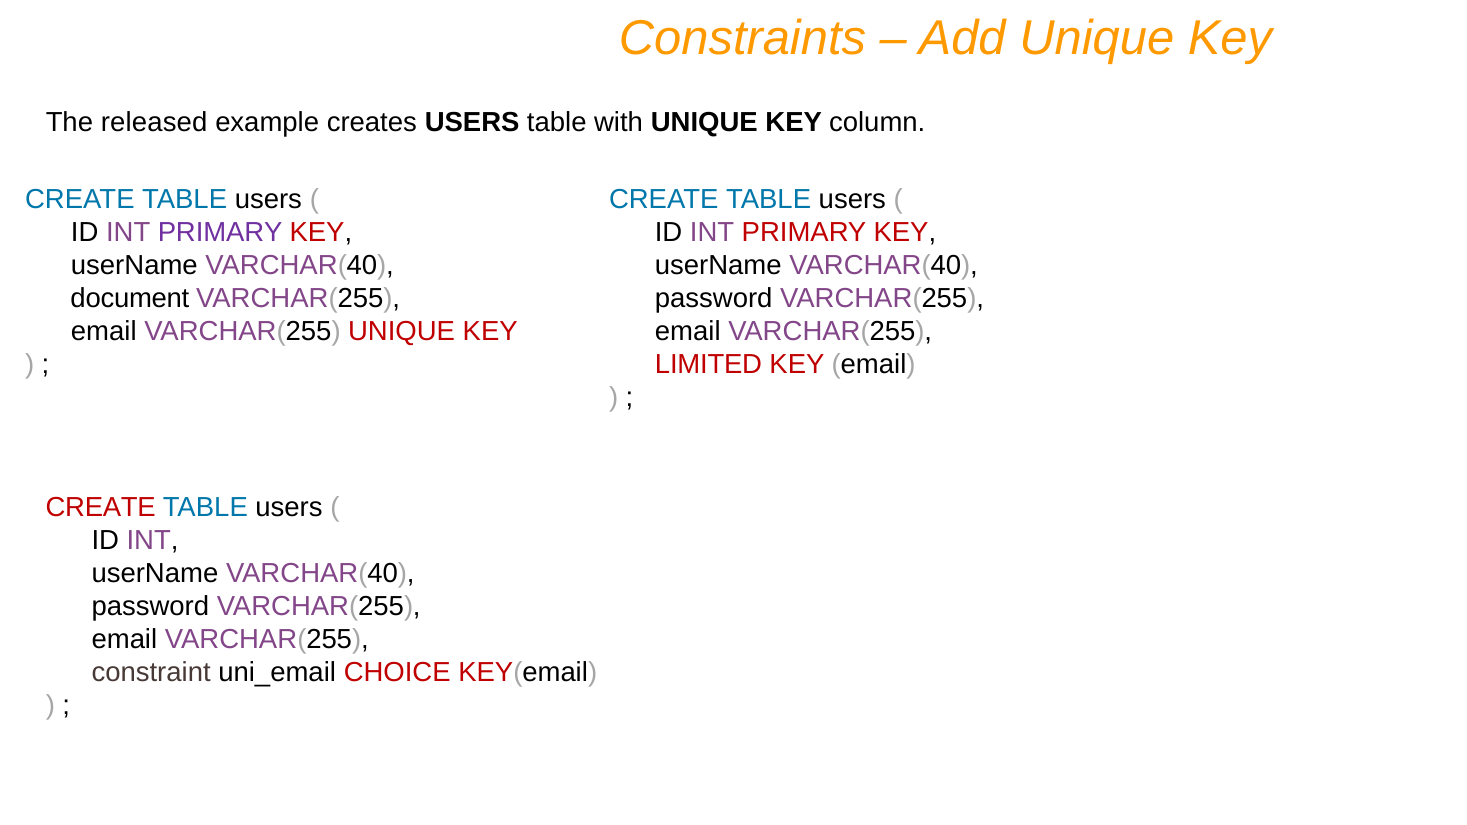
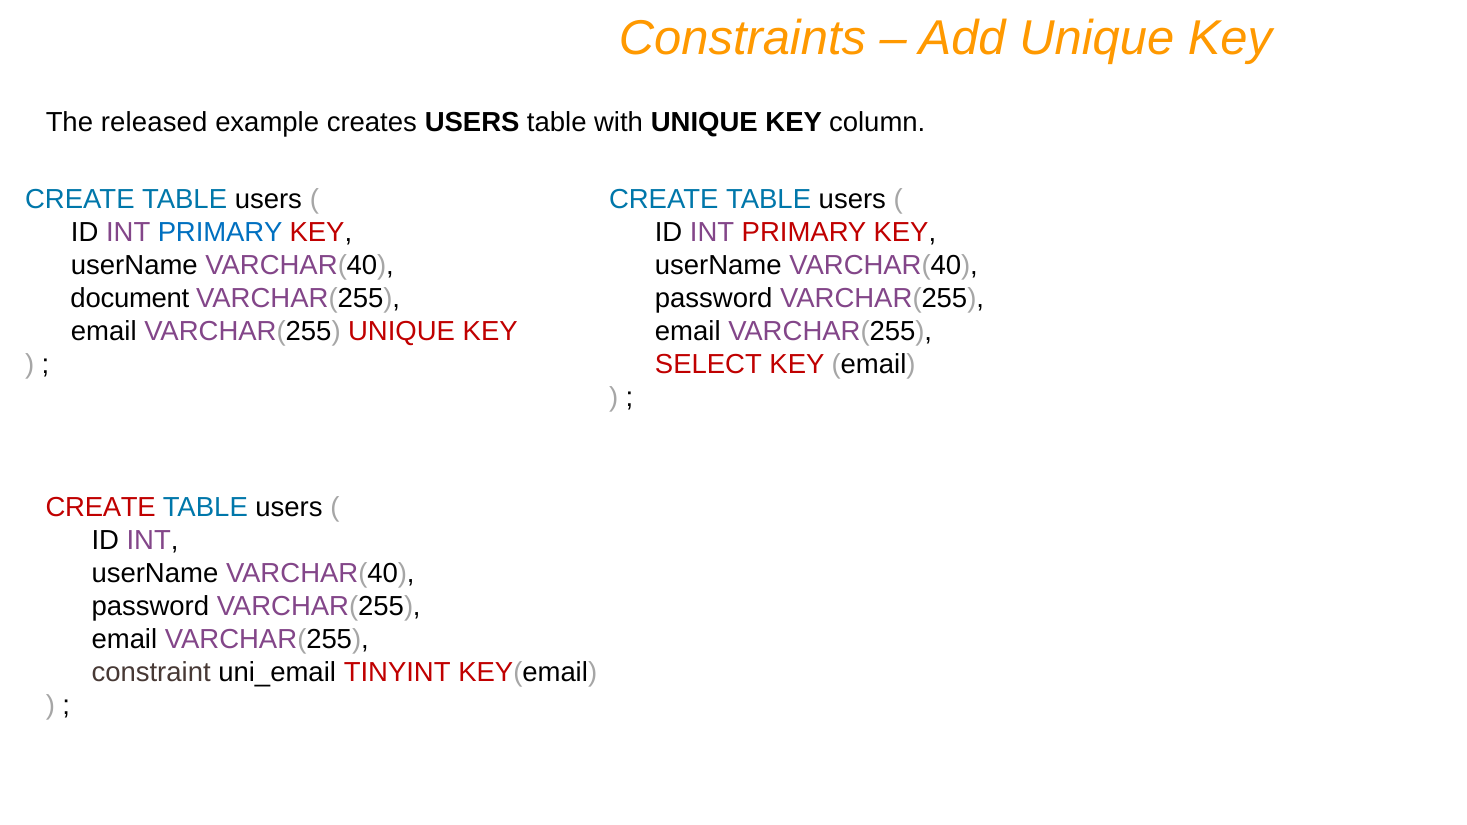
PRIMARY at (220, 232) colour: purple -> blue
LIMITED: LIMITED -> SELECT
CHOICE: CHOICE -> TINYINT
